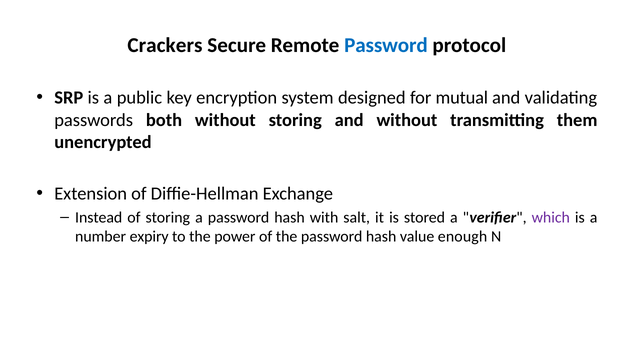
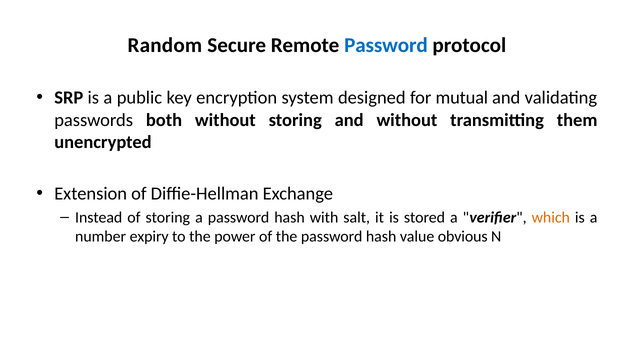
Crackers: Crackers -> Random
which colour: purple -> orange
enough: enough -> obvious
